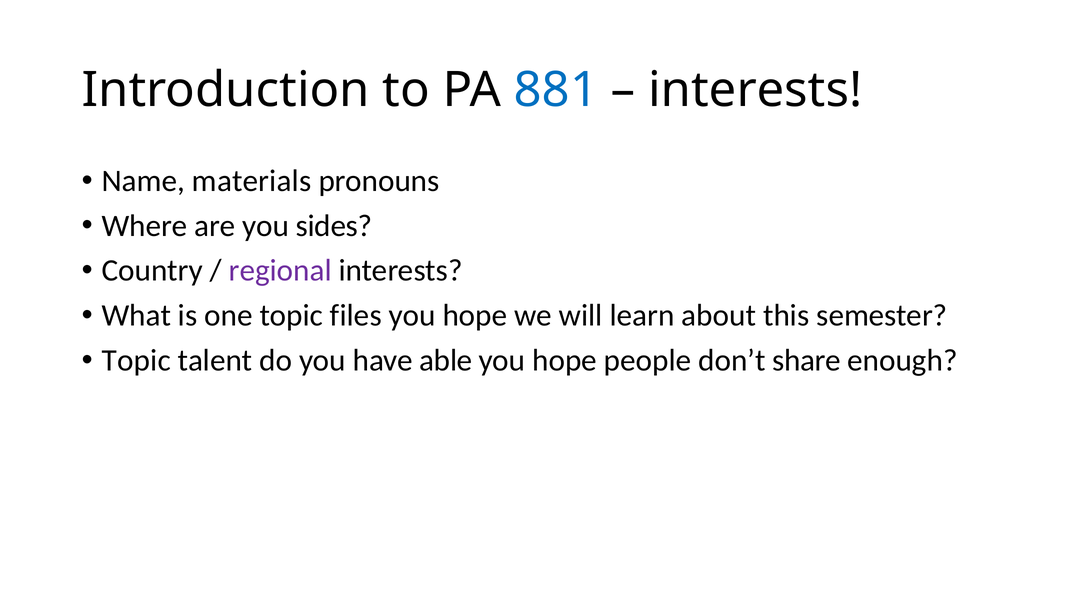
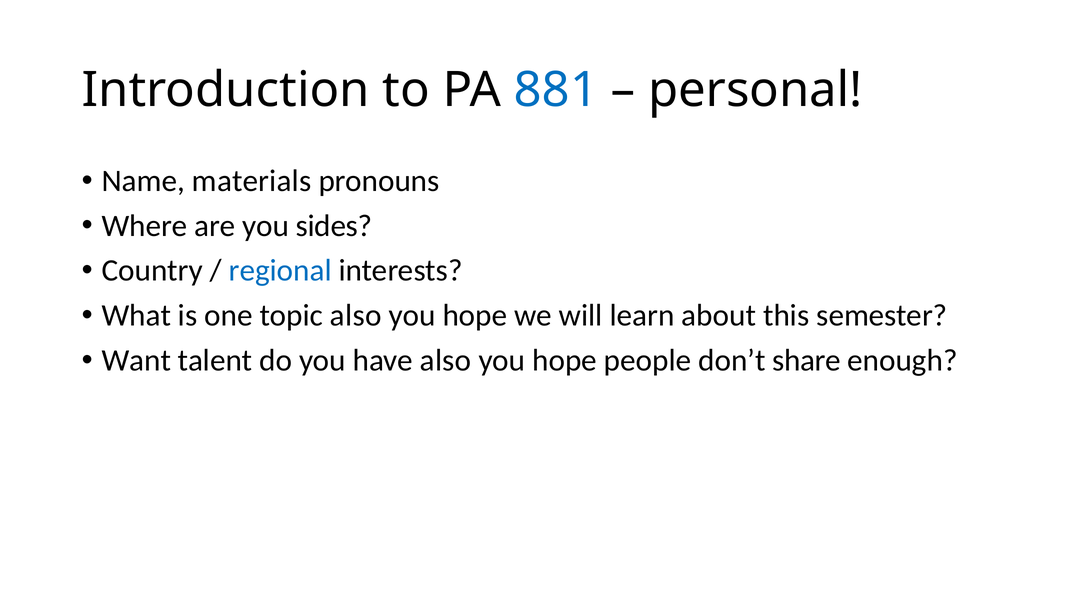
interests at (755, 90): interests -> personal
regional colour: purple -> blue
topic files: files -> also
Topic at (136, 361): Topic -> Want
have able: able -> also
